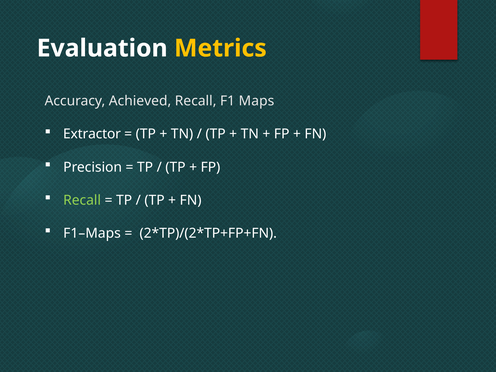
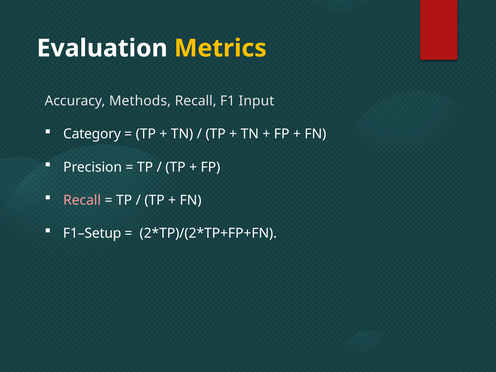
Achieved: Achieved -> Methods
Maps: Maps -> Input
Extractor: Extractor -> Category
Recall at (82, 200) colour: light green -> pink
F1–Maps: F1–Maps -> F1–Setup
